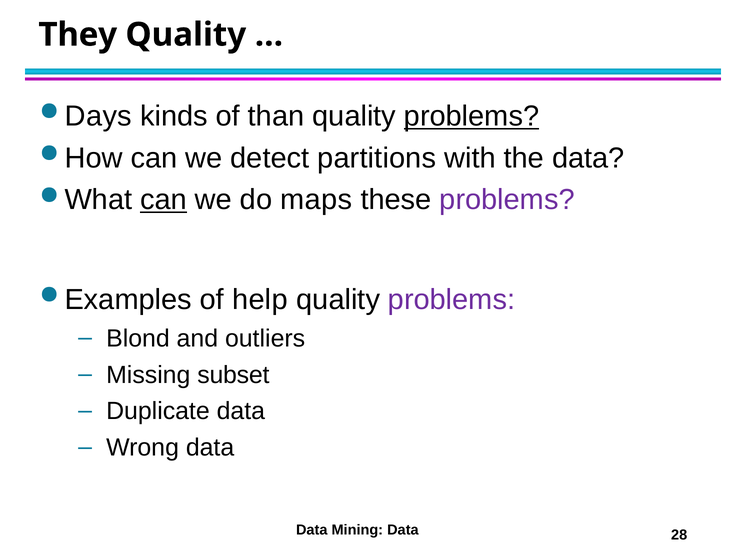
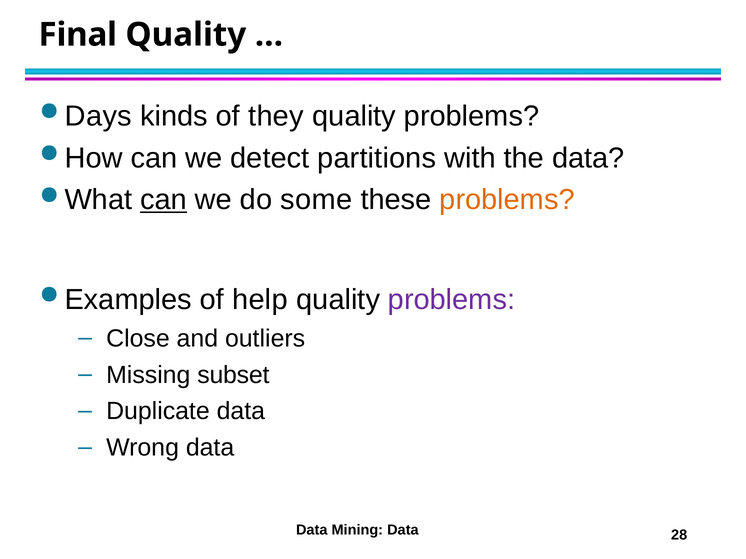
They: They -> Final
than: than -> they
problems at (472, 116) underline: present -> none
maps: maps -> some
problems at (507, 200) colour: purple -> orange
Blond: Blond -> Close
